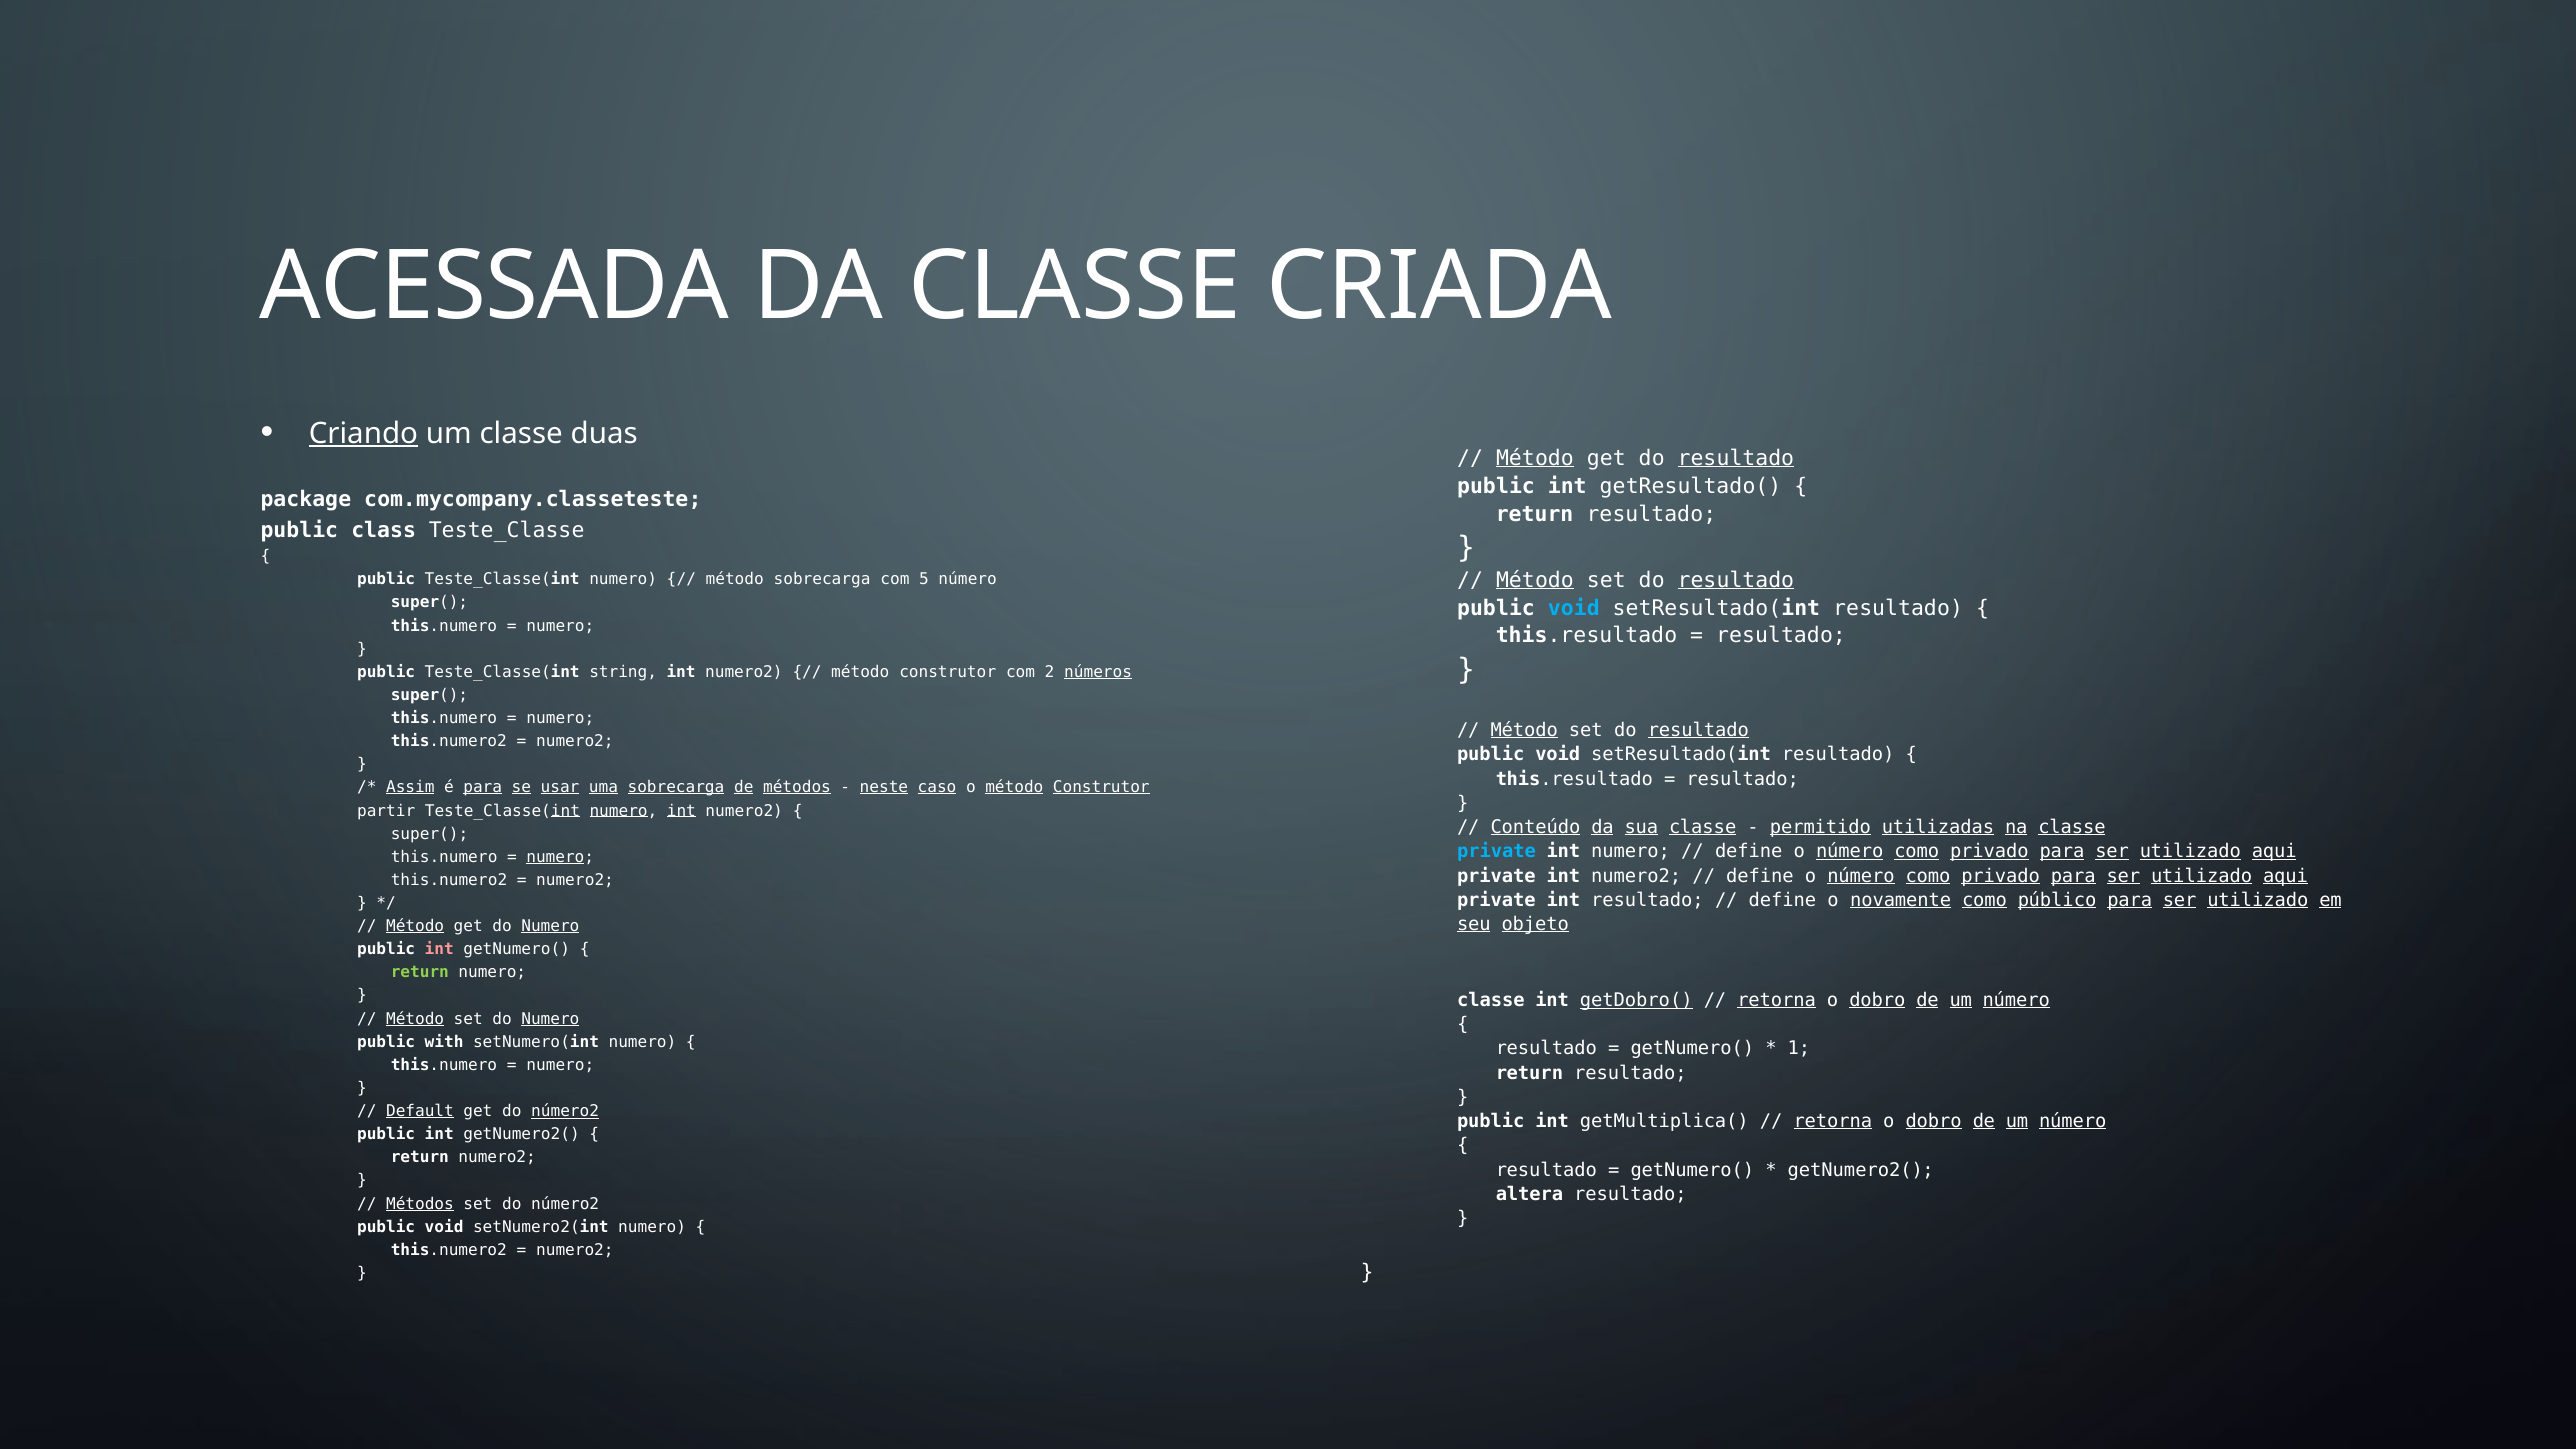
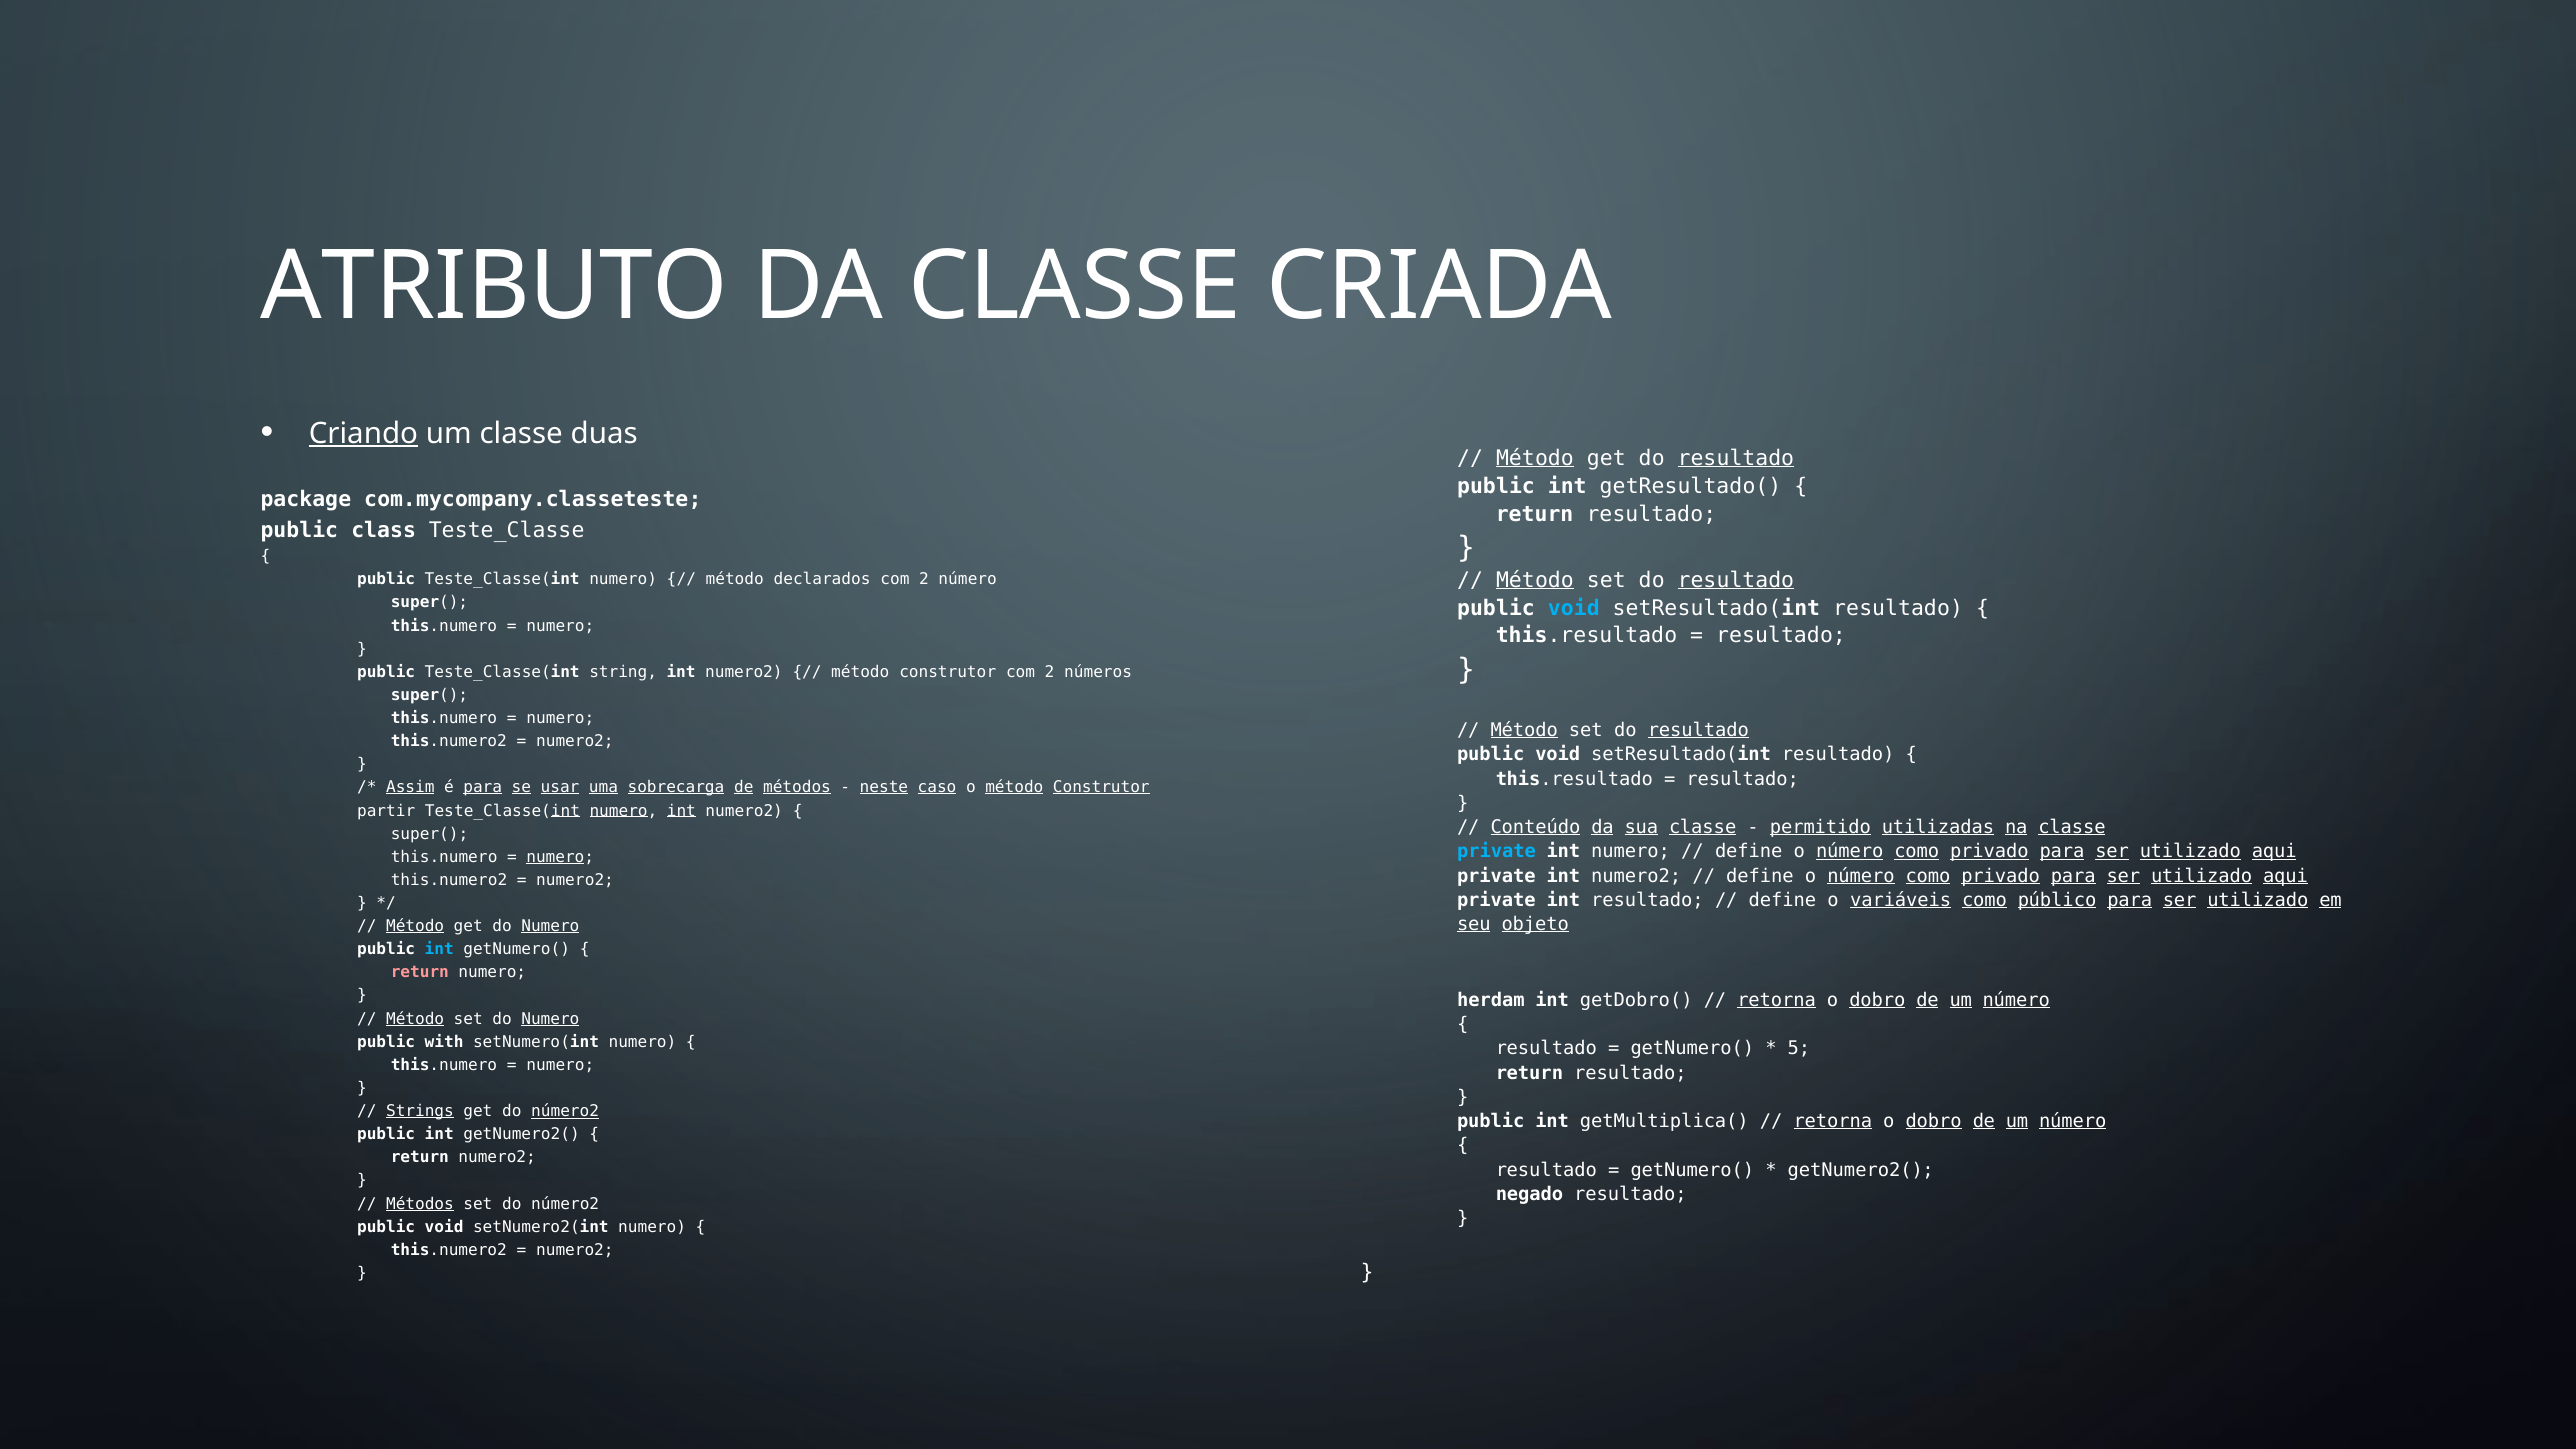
ACESSADA: ACESSADA -> ATRIBUTO
método sobrecarga: sobrecarga -> declarados
5 at (924, 579): 5 -> 2
números underline: present -> none
novamente: novamente -> variáveis
int at (439, 949) colour: pink -> light blue
return at (420, 973) colour: light green -> pink
classe at (1491, 1000): classe -> herdam
getDobro( underline: present -> none
1: 1 -> 5
Default: Default -> Strings
altera: altera -> negado
